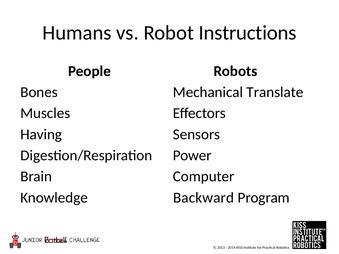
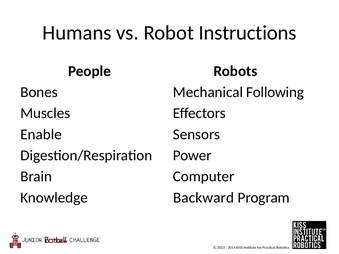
Translate: Translate -> Following
Having: Having -> Enable
